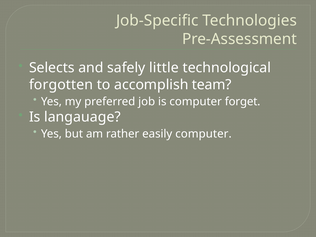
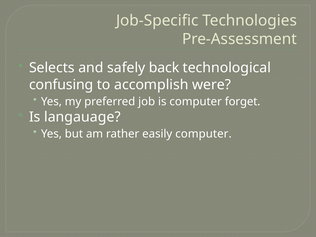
little: little -> back
forgotten: forgotten -> confusing
team: team -> were
